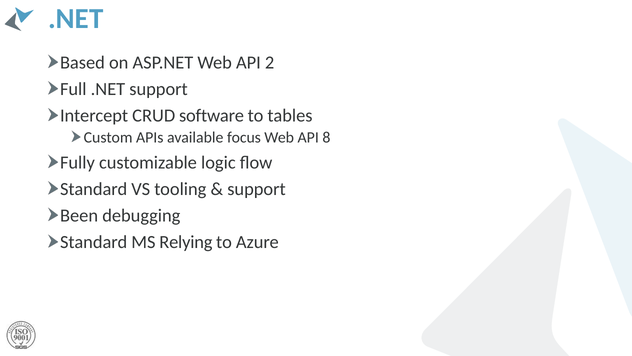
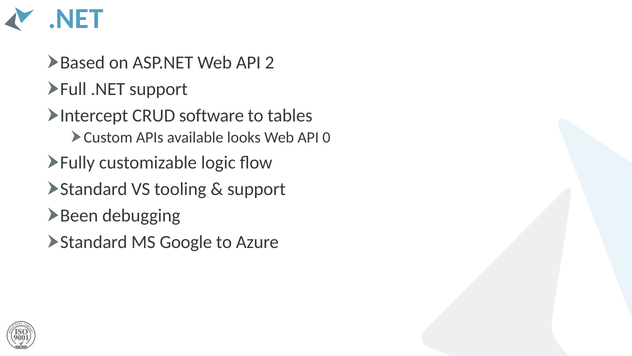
focus: focus -> looks
8: 8 -> 0
Relying: Relying -> Google
